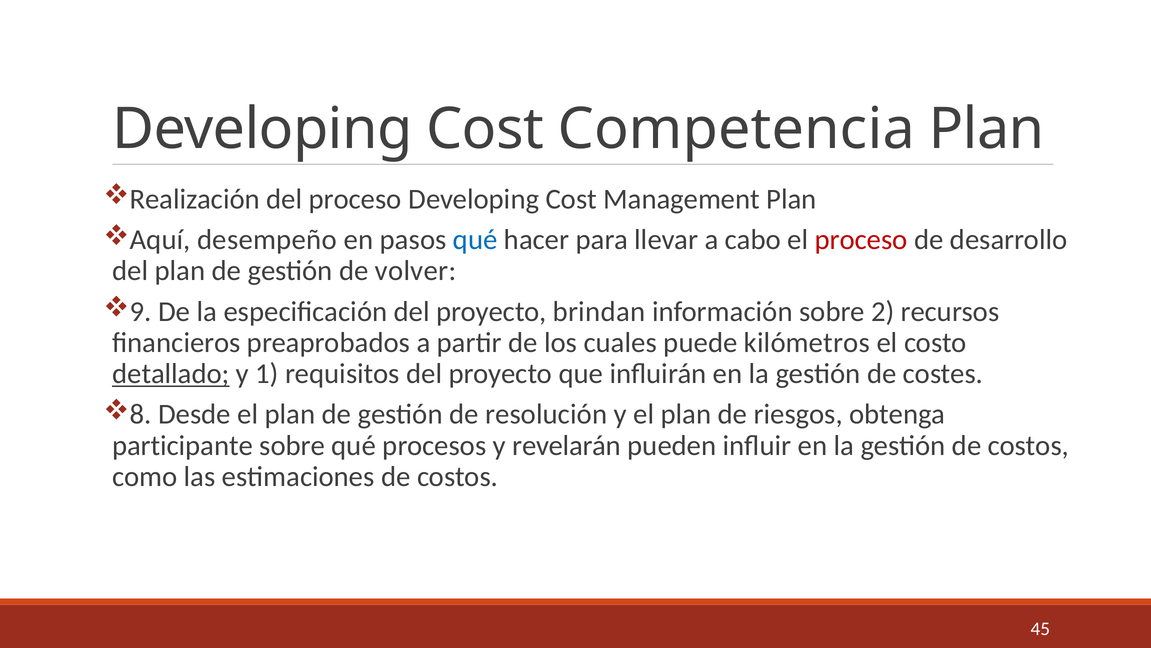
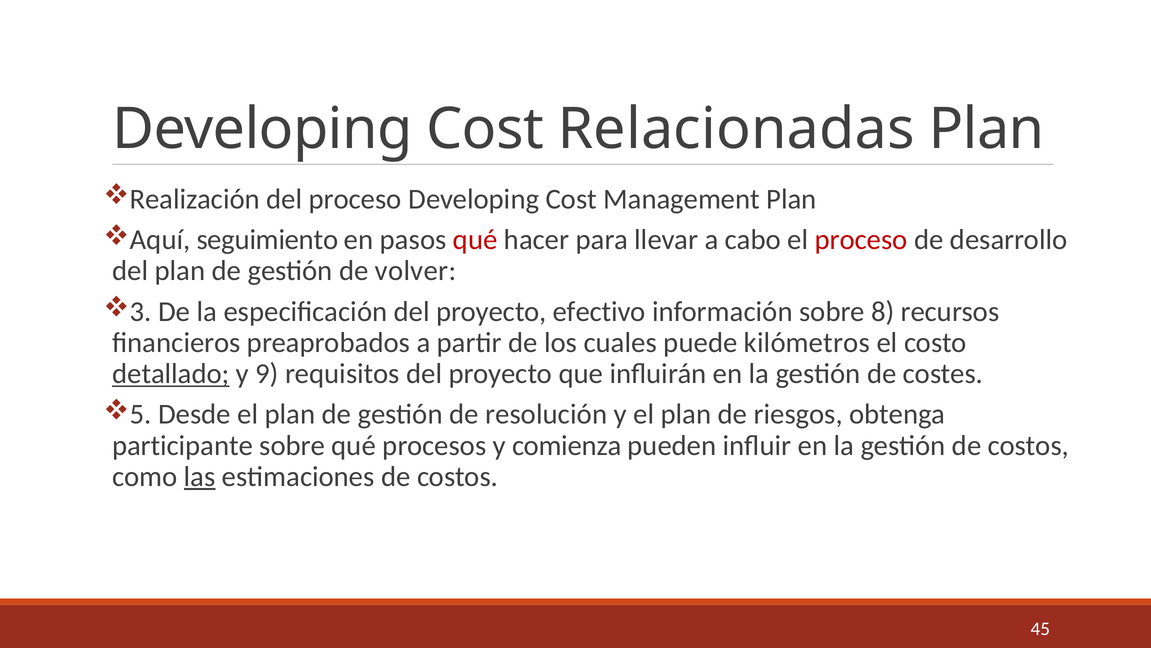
Competencia: Competencia -> Relacionadas
desempeño: desempeño -> seguimiento
qué at (475, 240) colour: blue -> red
9: 9 -> 3
brindan: brindan -> efectivo
2: 2 -> 8
1: 1 -> 9
8: 8 -> 5
revelarán: revelarán -> comienza
las underline: none -> present
